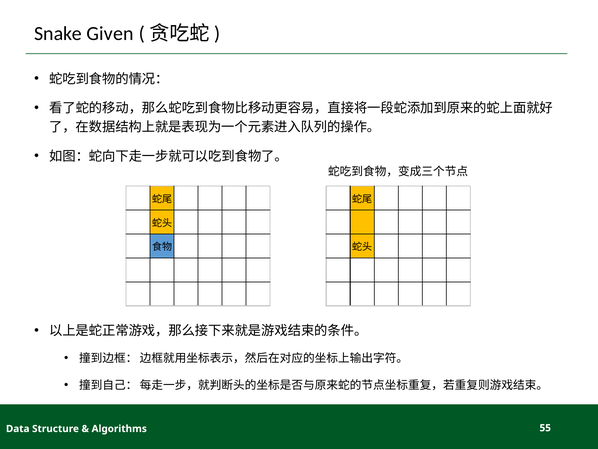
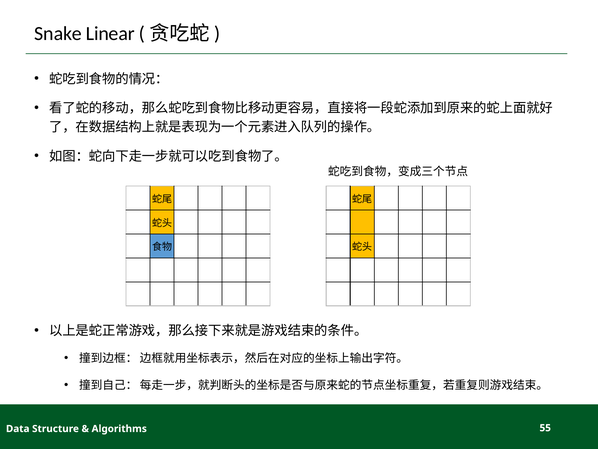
Given: Given -> Linear
